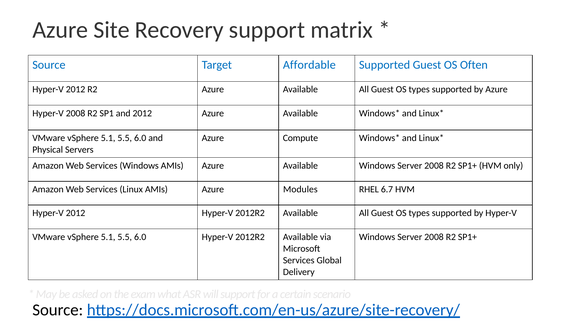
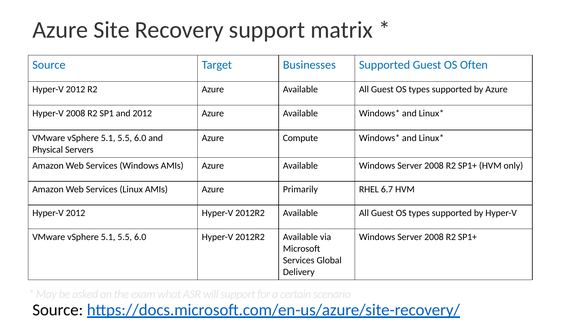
Affordable: Affordable -> Businesses
Modules: Modules -> Primarily
